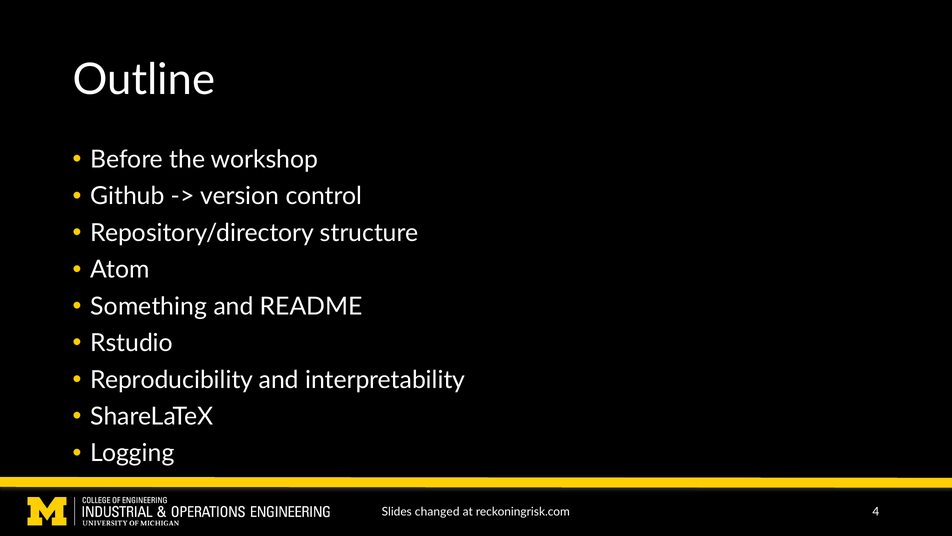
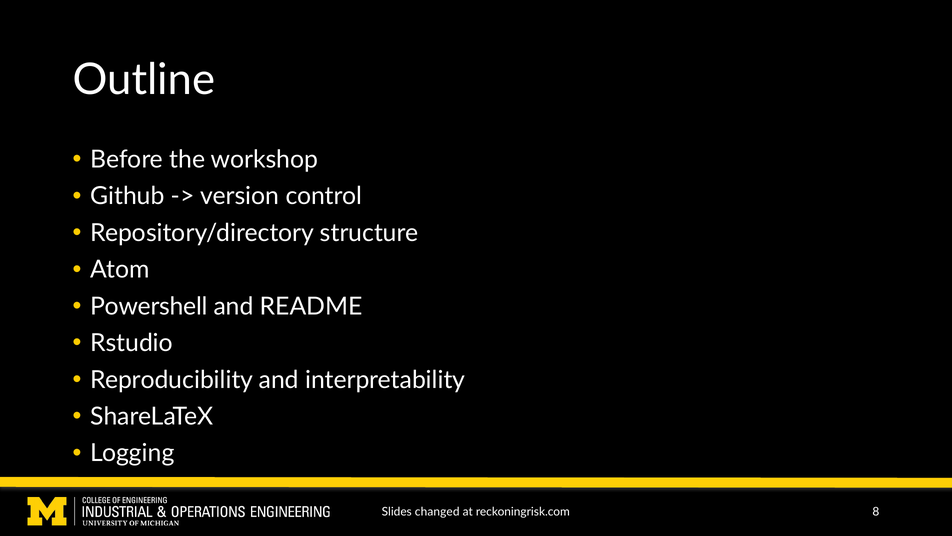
Something: Something -> Powershell
4: 4 -> 8
